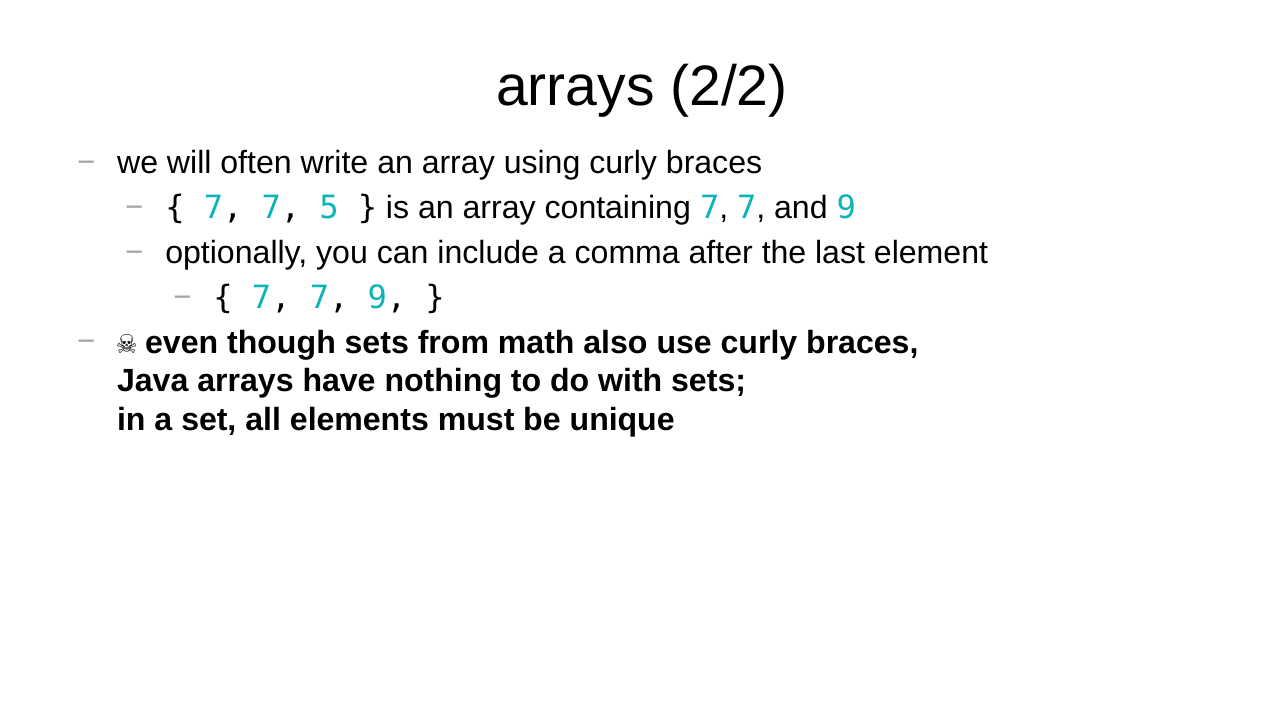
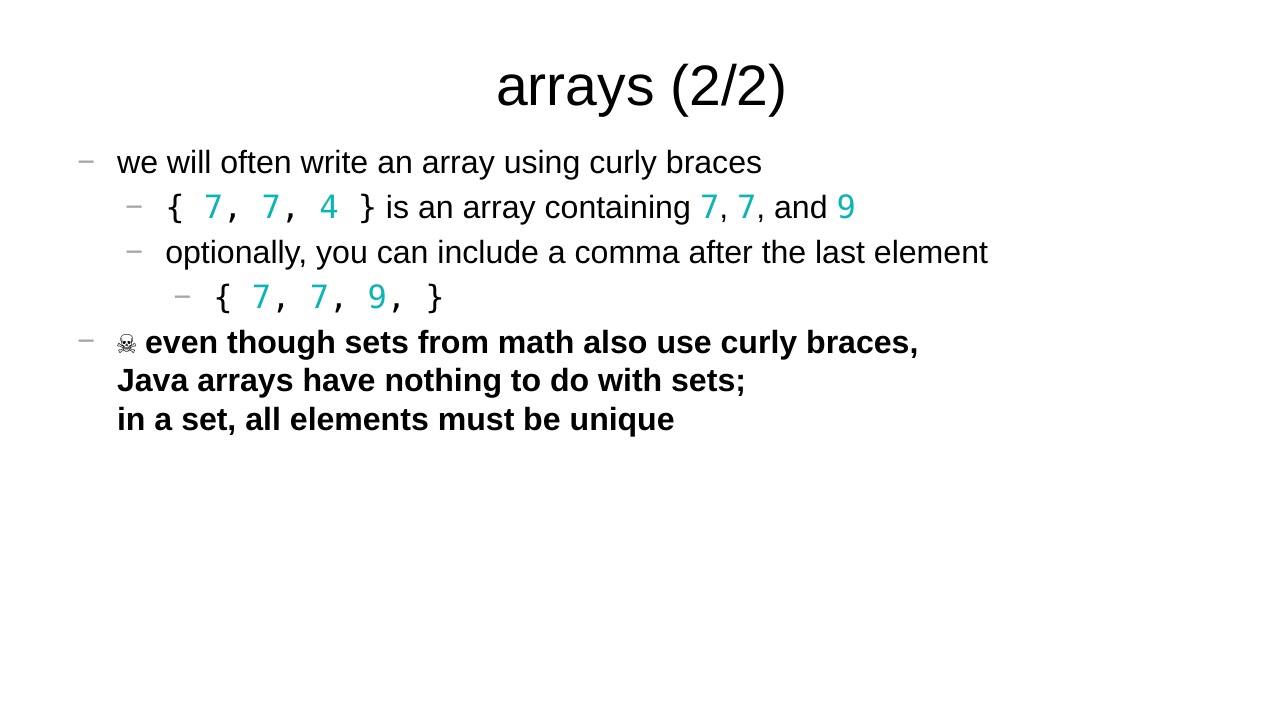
5: 5 -> 4
